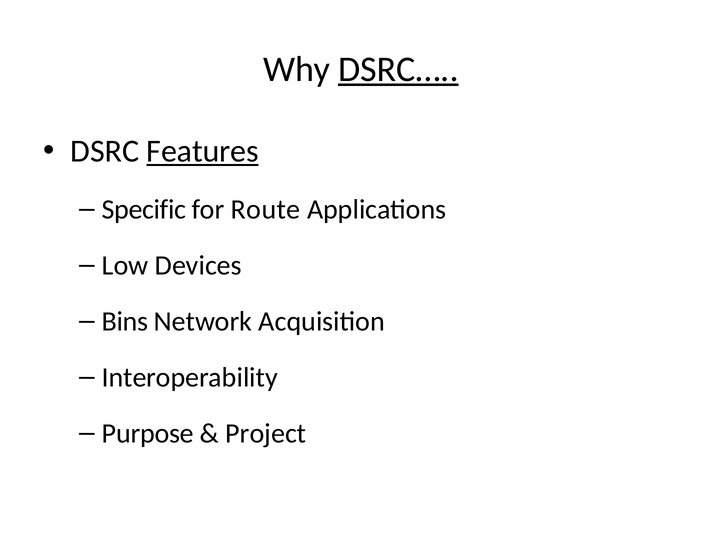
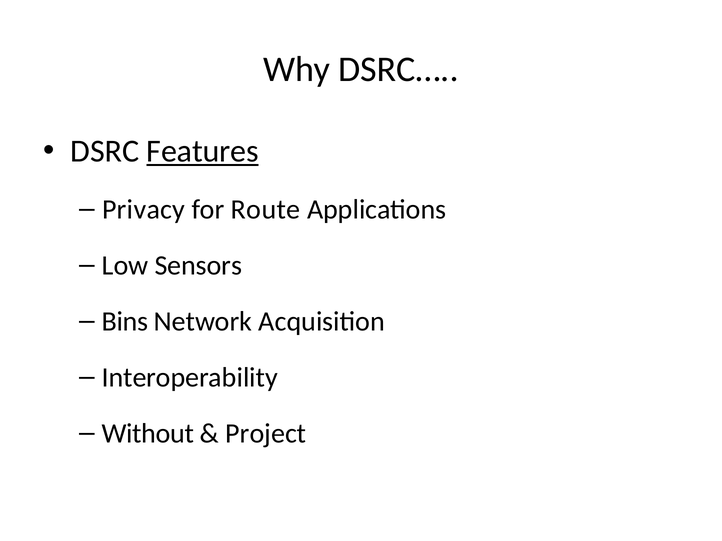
DSRC… underline: present -> none
Specific: Specific -> Privacy
Devices: Devices -> Sensors
Purpose: Purpose -> Without
